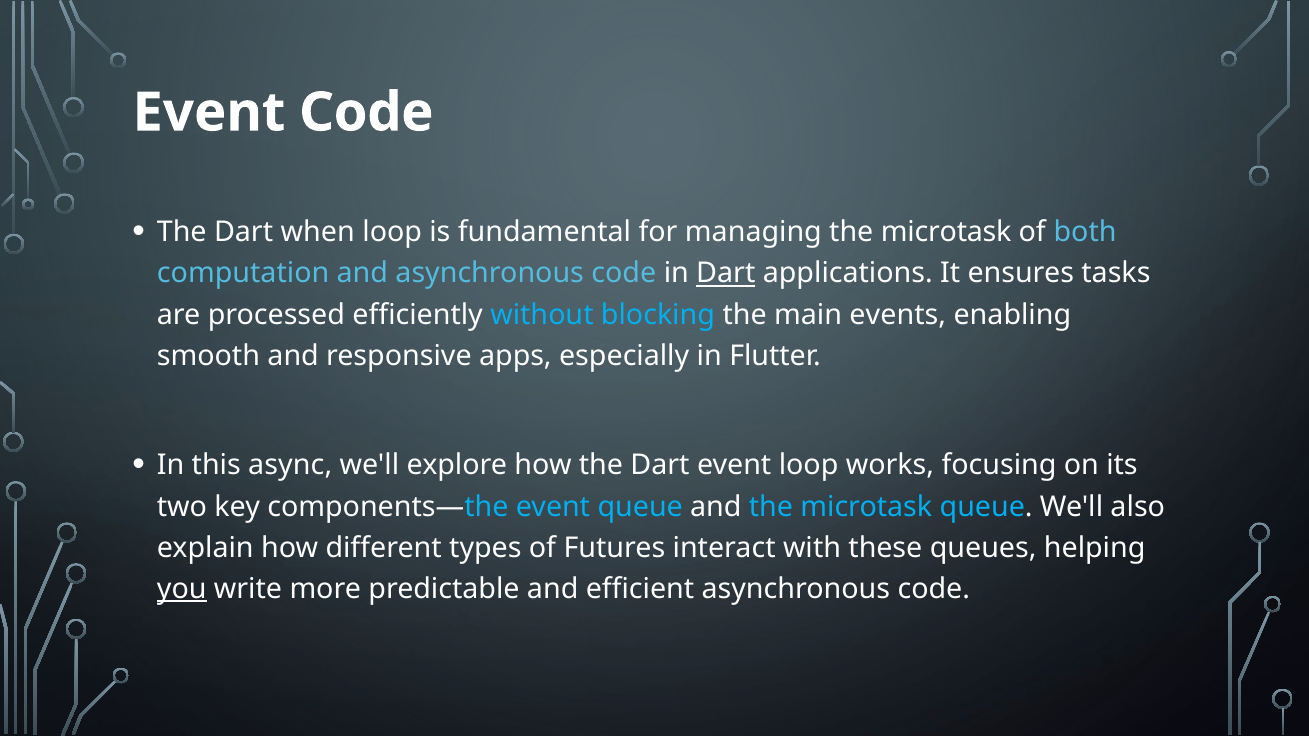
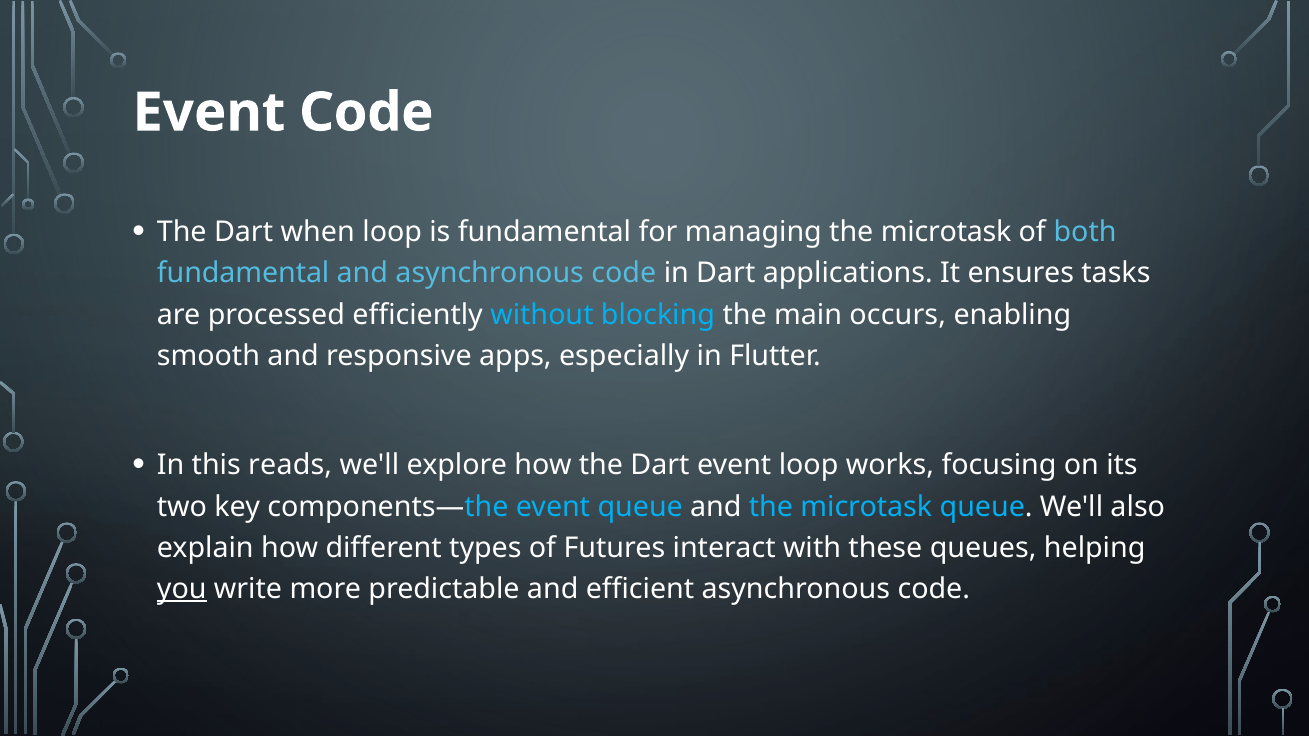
computation at (243, 274): computation -> fundamental
Dart at (726, 274) underline: present -> none
events: events -> occurs
async: async -> reads
